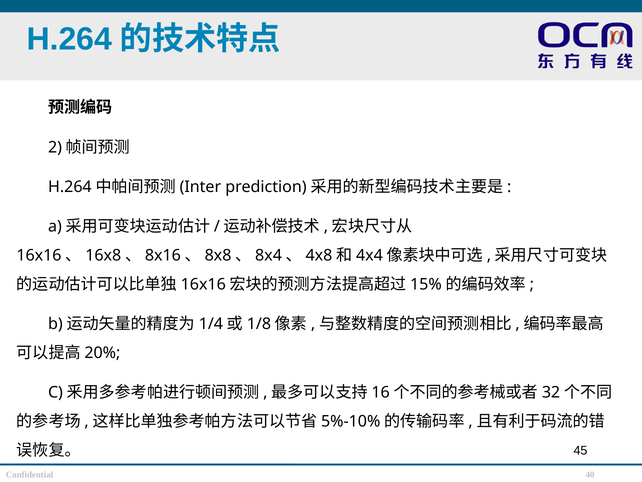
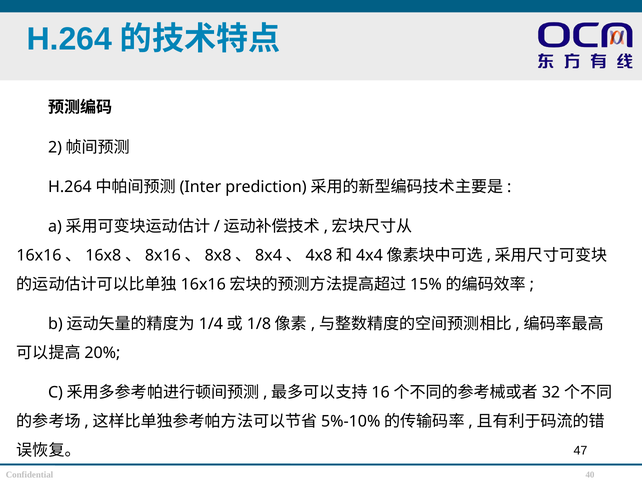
45: 45 -> 47
